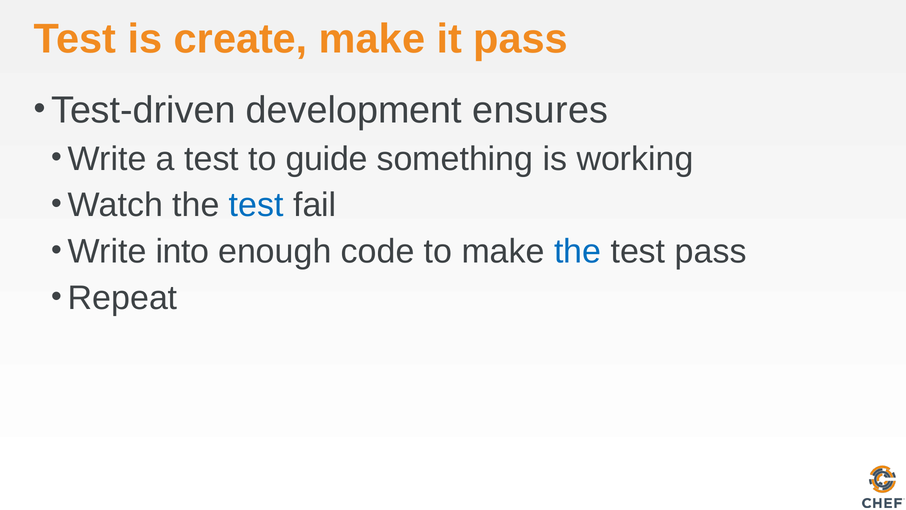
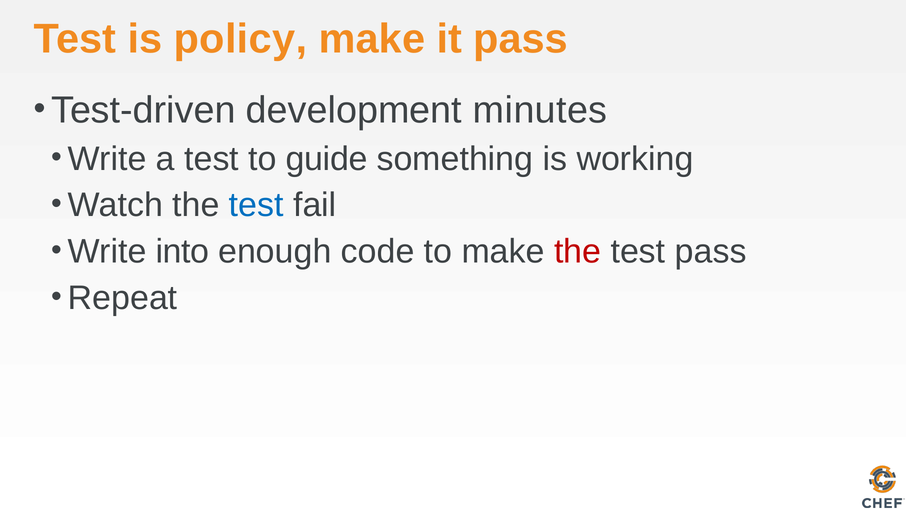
create: create -> policy
ensures: ensures -> minutes
the at (578, 252) colour: blue -> red
